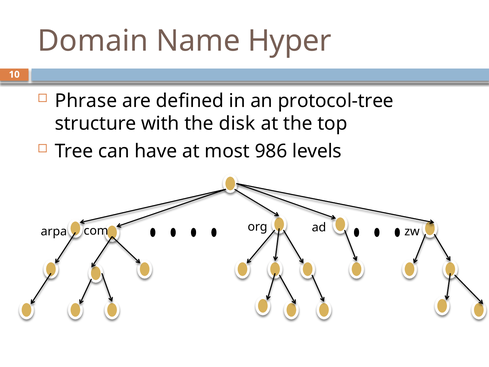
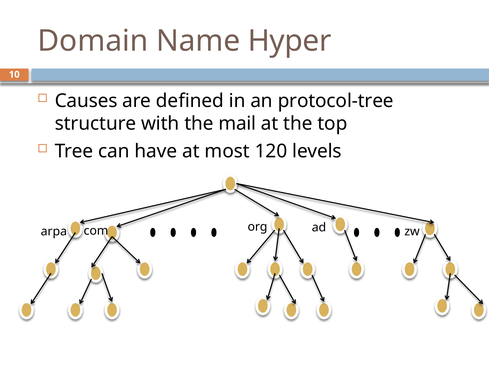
Phrase: Phrase -> Causes
disk: disk -> mail
986: 986 -> 120
